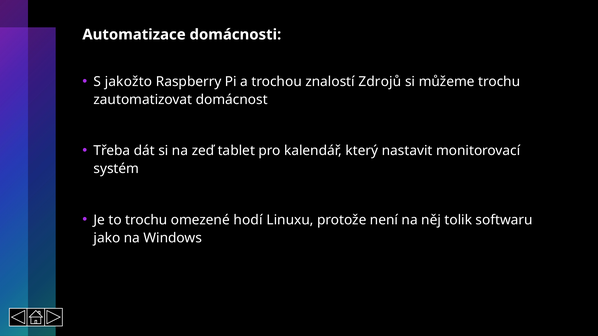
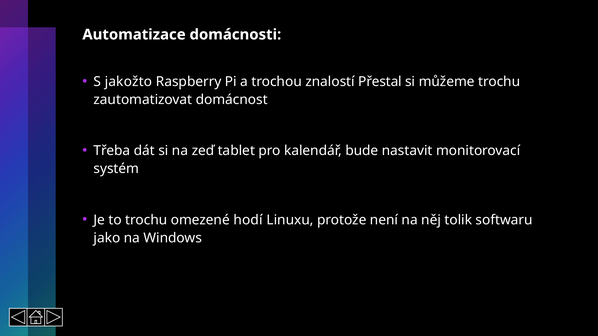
Zdrojů: Zdrojů -> Přestal
který: který -> bude
